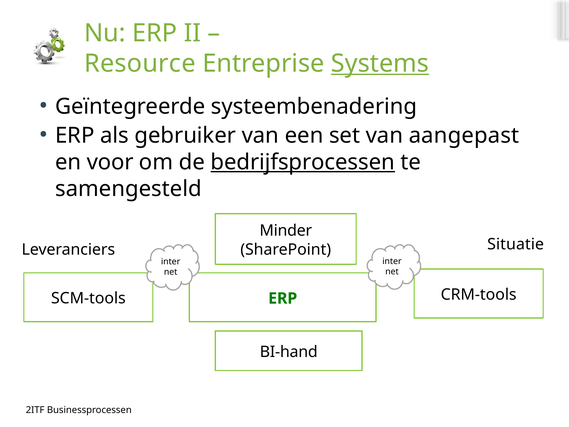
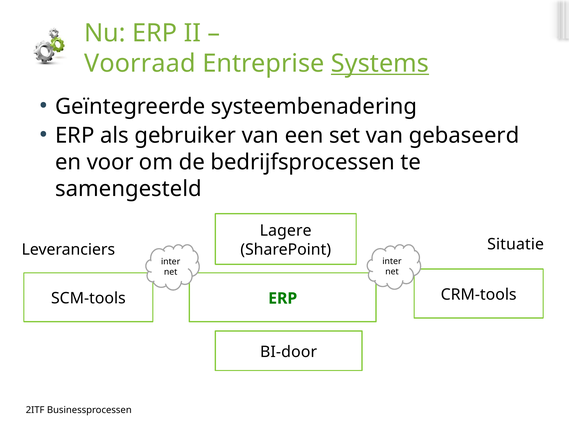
Resource: Resource -> Voorraad
aangepast: aangepast -> gebaseerd
bedrijfsprocessen underline: present -> none
Minder: Minder -> Lagere
BI-hand: BI-hand -> BI-door
